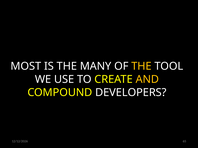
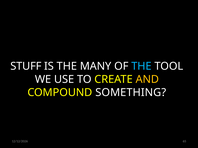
MOST: MOST -> STUFF
THE at (141, 66) colour: yellow -> light blue
DEVELOPERS: DEVELOPERS -> SOMETHING
